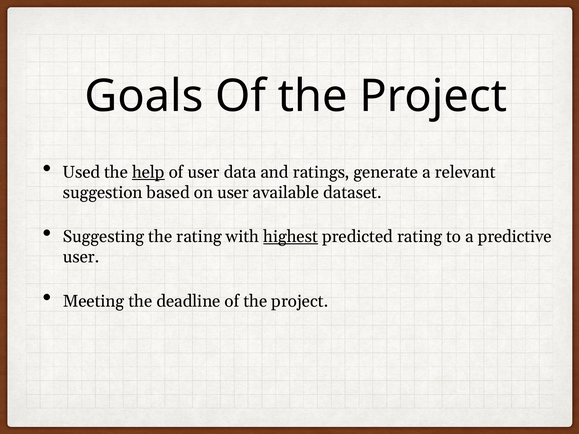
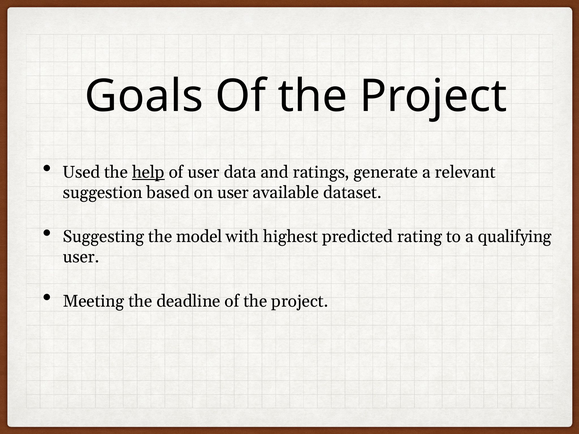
the rating: rating -> model
highest underline: present -> none
predictive: predictive -> qualifying
